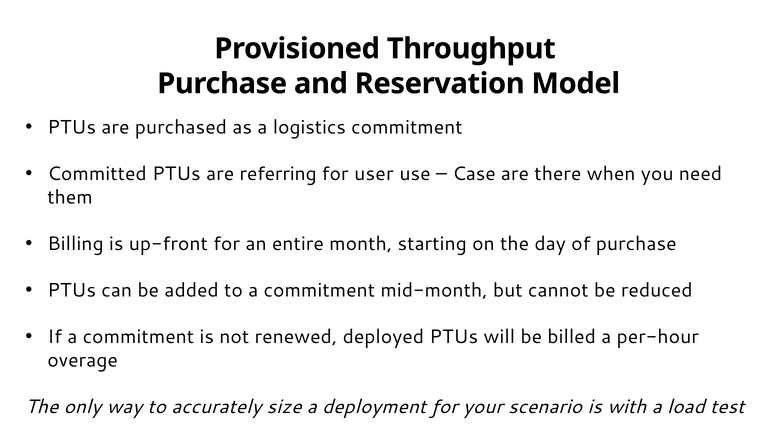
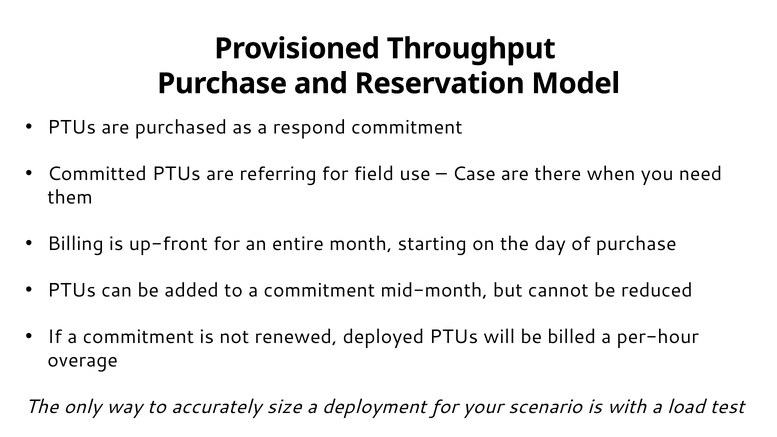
logistics: logistics -> respond
user: user -> field
